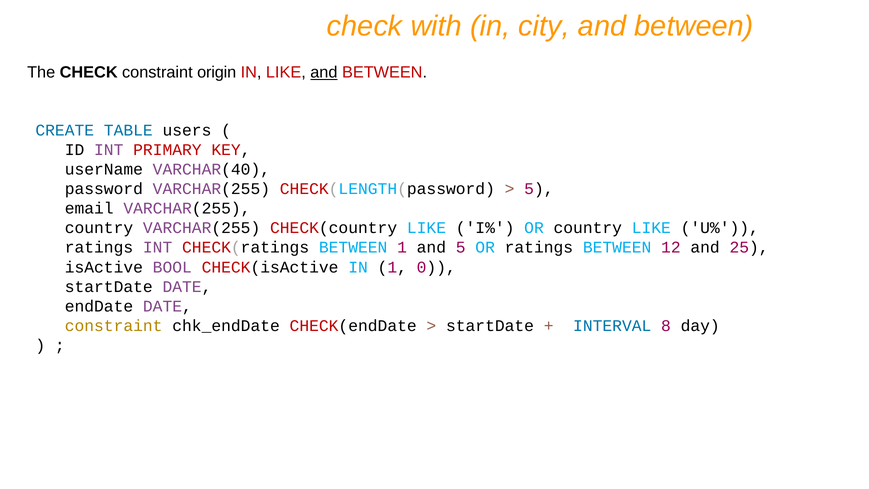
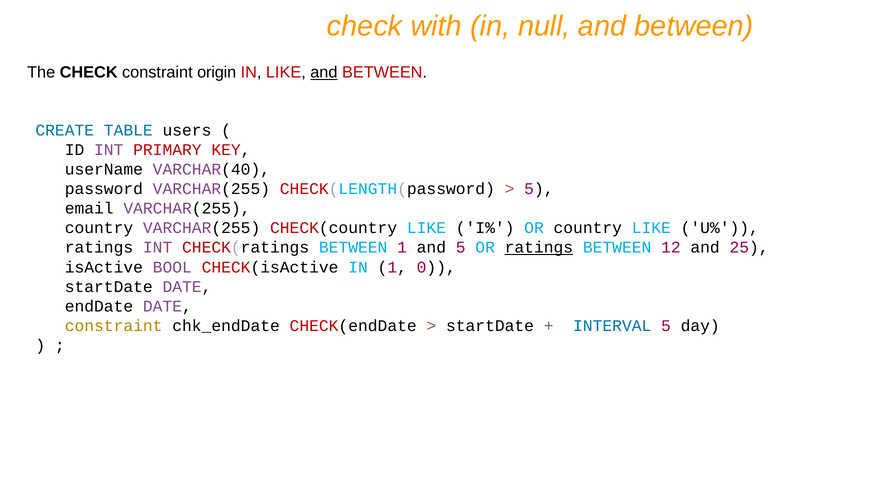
city: city -> null
ratings at (539, 247) underline: none -> present
INTERVAL 8: 8 -> 5
